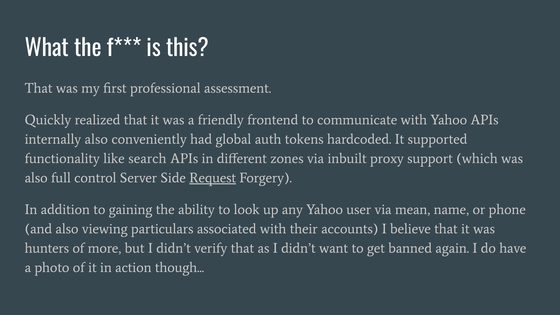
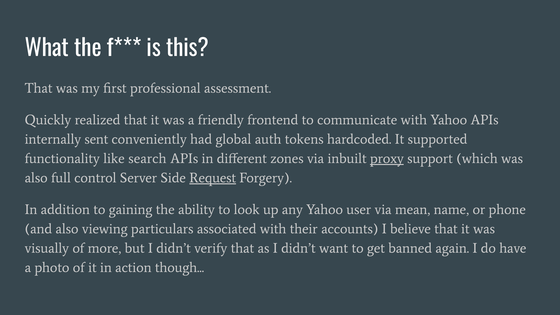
internally also: also -> sent
proxy underline: none -> present
hunters: hunters -> visually
